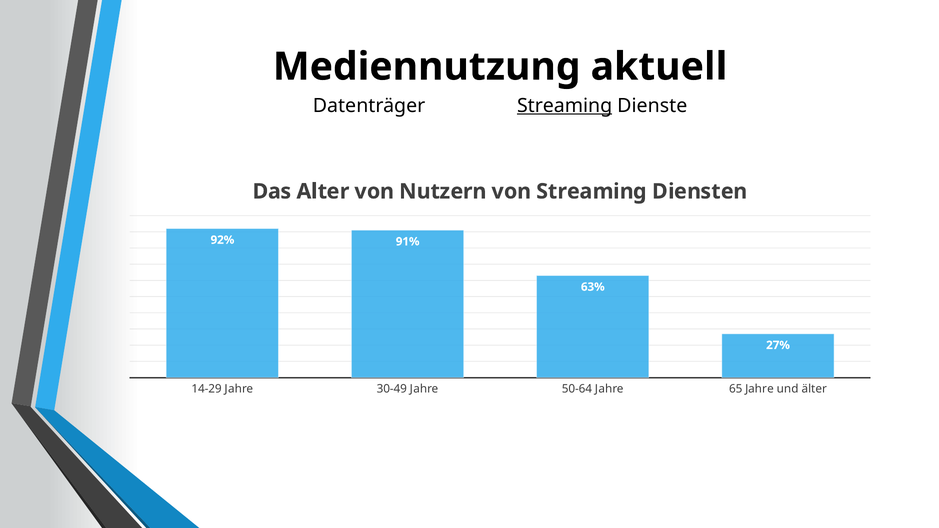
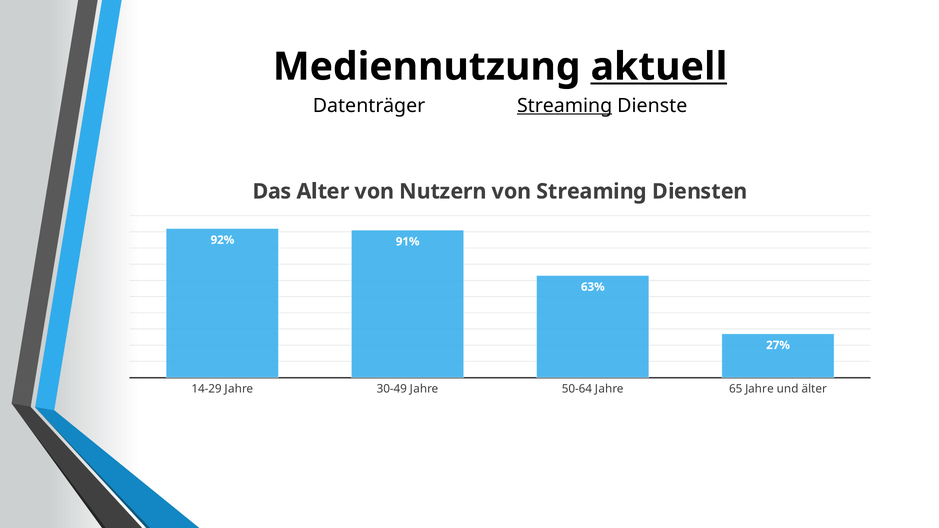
aktuell underline: none -> present
